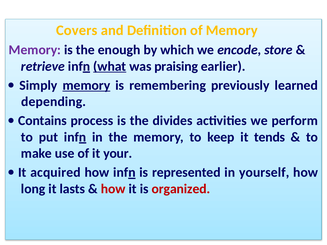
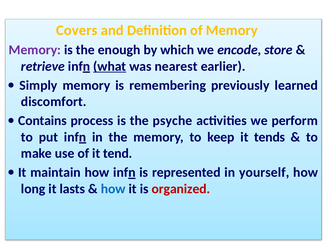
praising: praising -> nearest
memory at (86, 85) underline: present -> none
depending: depending -> discomfort
divides: divides -> psyche
your: your -> tend
acquired: acquired -> maintain
how at (113, 189) colour: red -> blue
